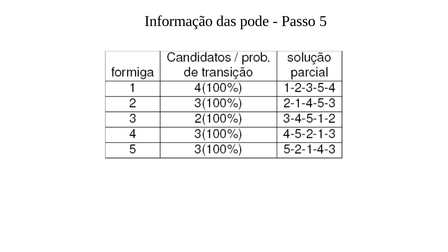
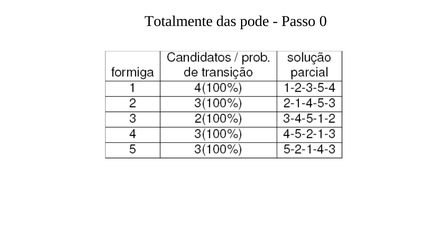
Informação: Informação -> Totalmente
5: 5 -> 0
